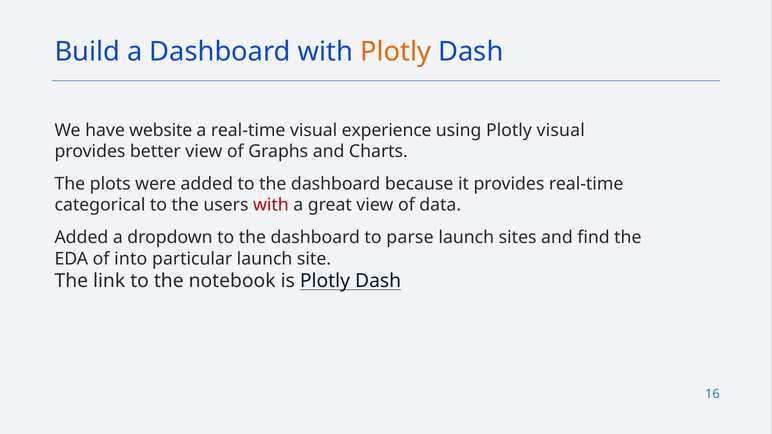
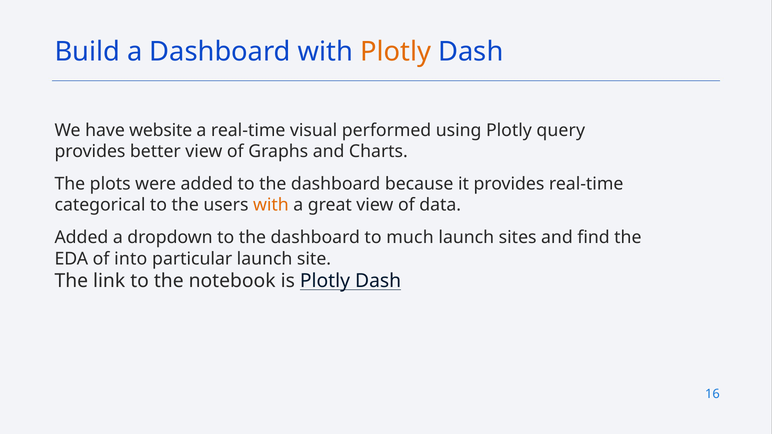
experience: experience -> performed
Plotly visual: visual -> query
with at (271, 205) colour: red -> orange
parse: parse -> much
